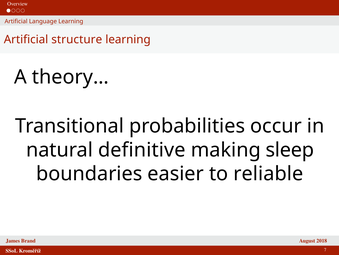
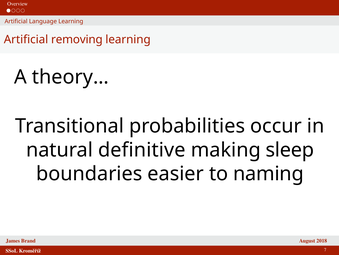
structure: structure -> removing
reliable: reliable -> naming
